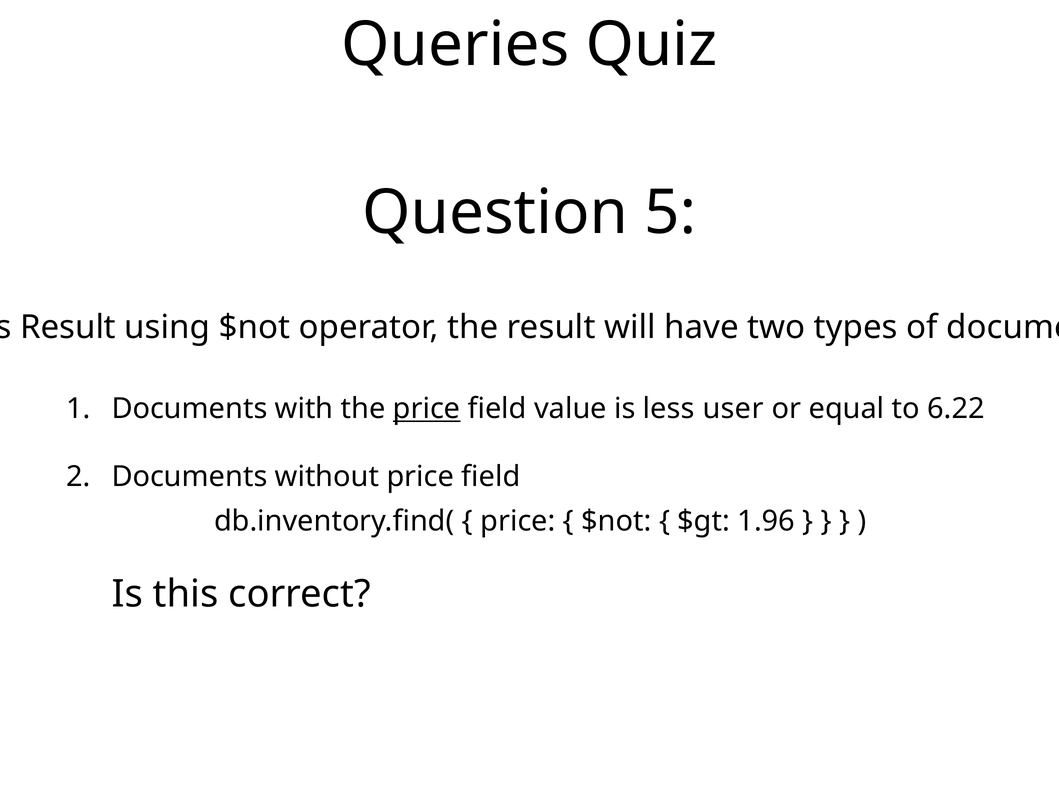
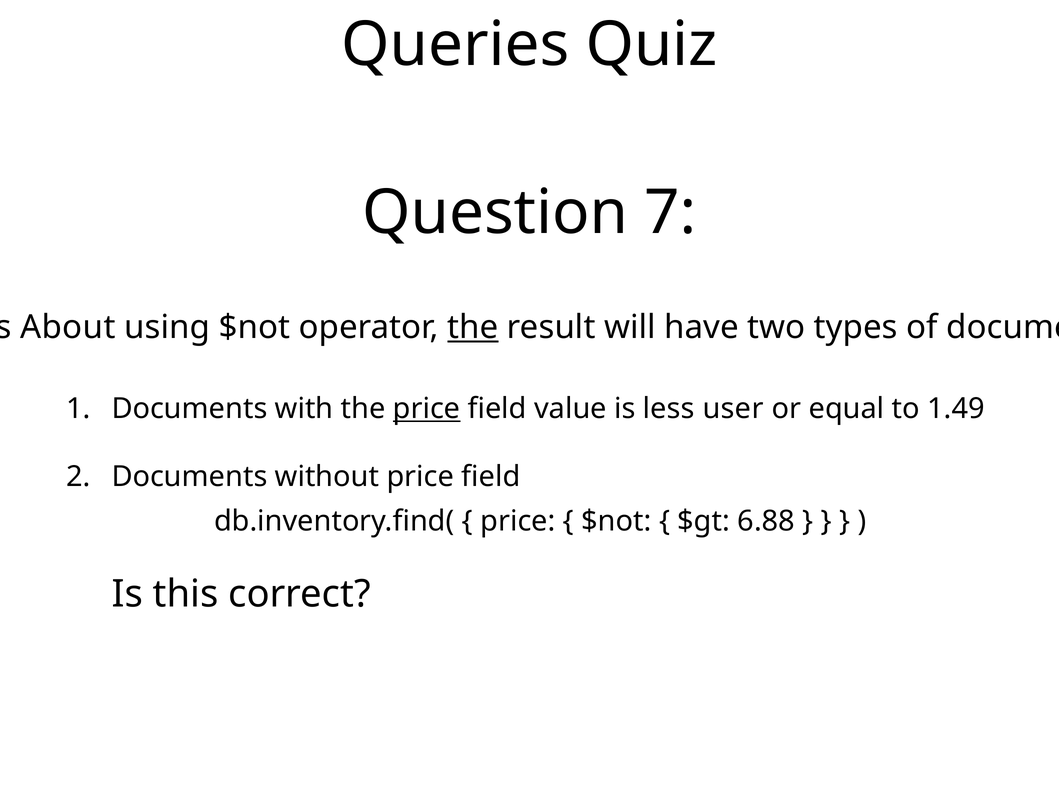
5: 5 -> 7
Result at (68, 327): Result -> About
the at (473, 327) underline: none -> present
6.22: 6.22 -> 1.49
1.96: 1.96 -> 6.88
